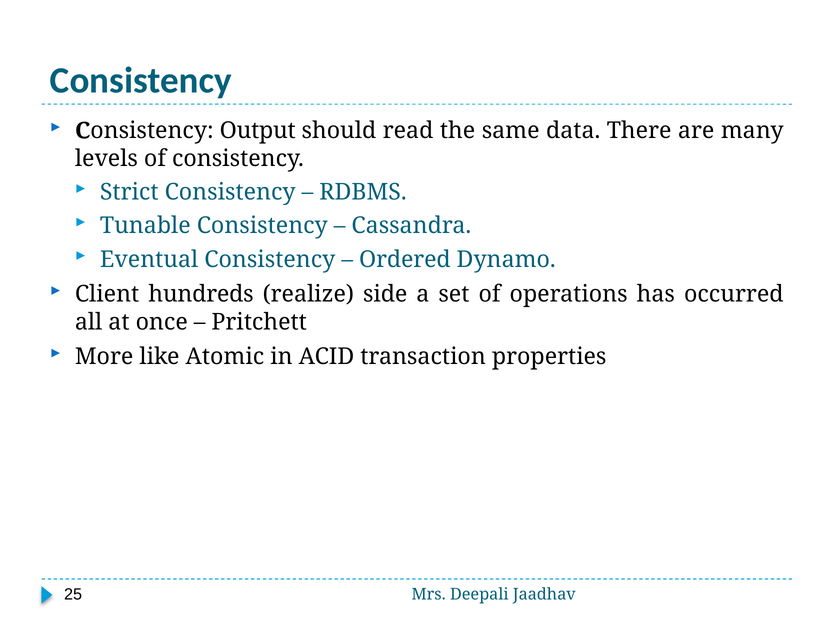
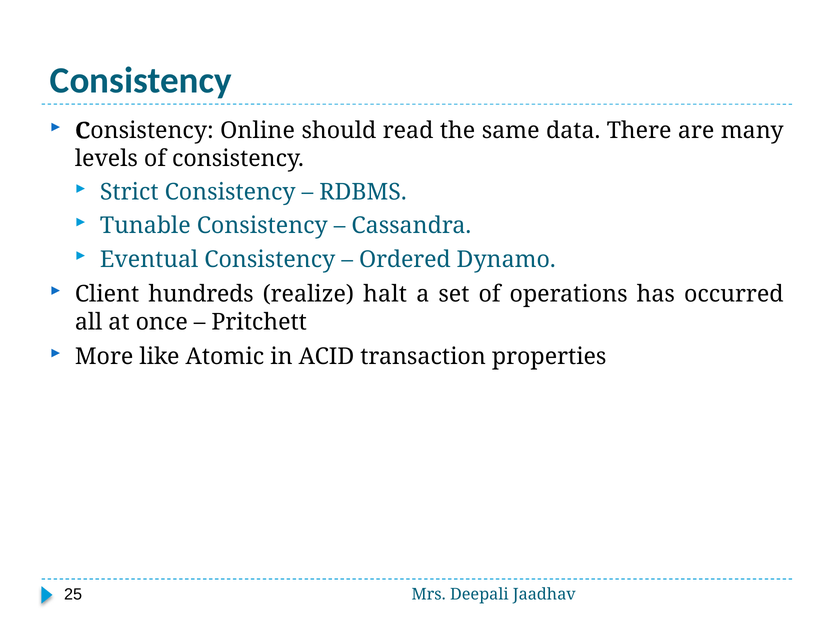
Output: Output -> Online
side: side -> halt
